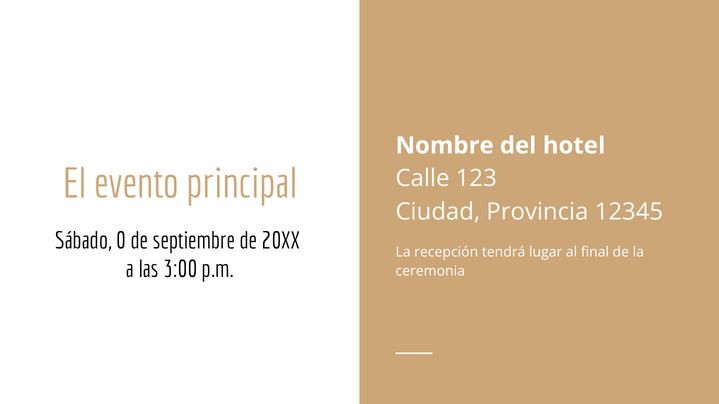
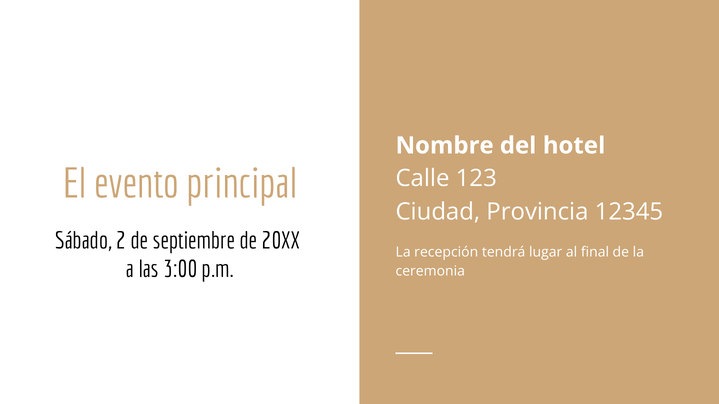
0: 0 -> 2
